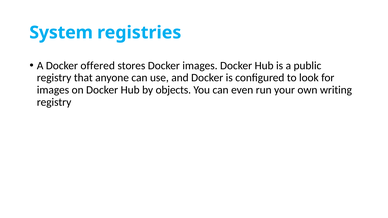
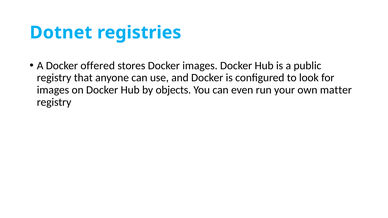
System: System -> Dotnet
writing: writing -> matter
